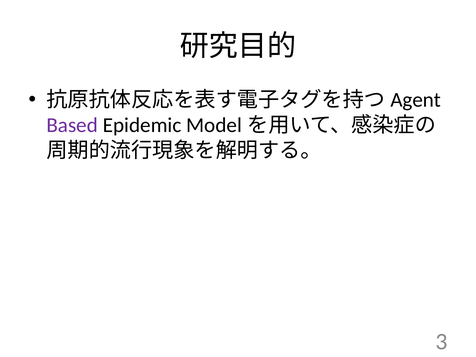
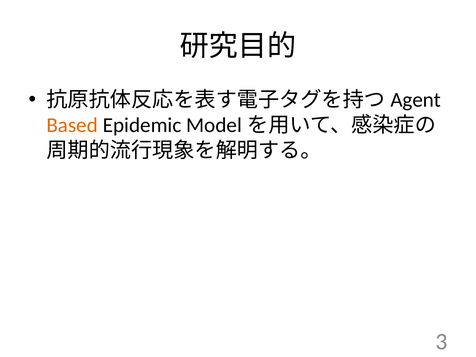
Based colour: purple -> orange
